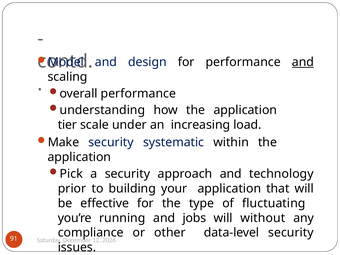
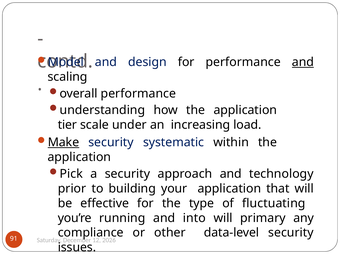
Make underline: none -> present
jobs: jobs -> into
without: without -> primary
